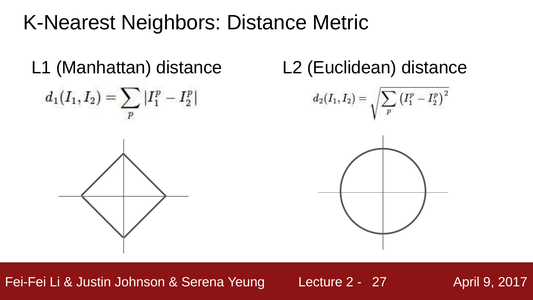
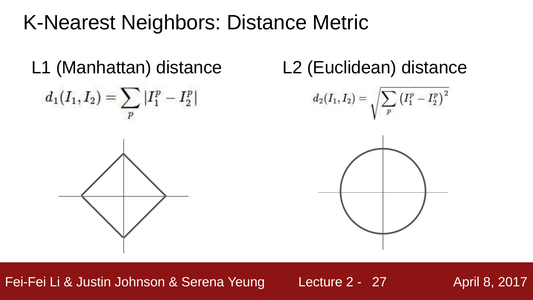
9: 9 -> 8
